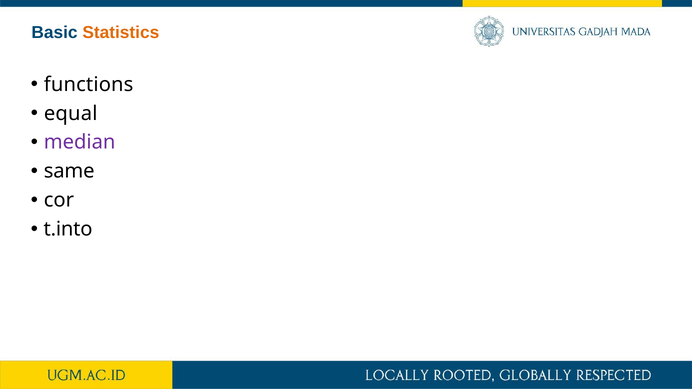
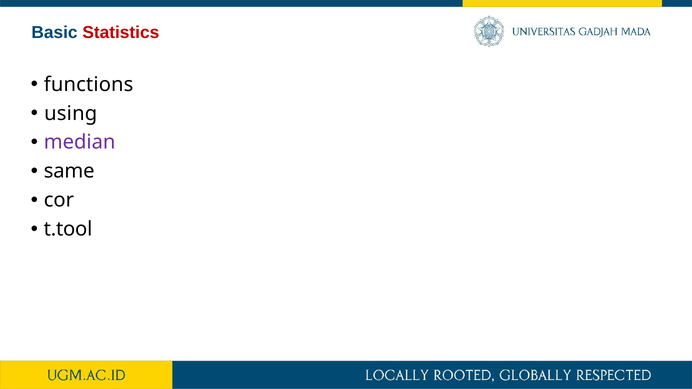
Statistics colour: orange -> red
equal: equal -> using
t.into: t.into -> t.tool
